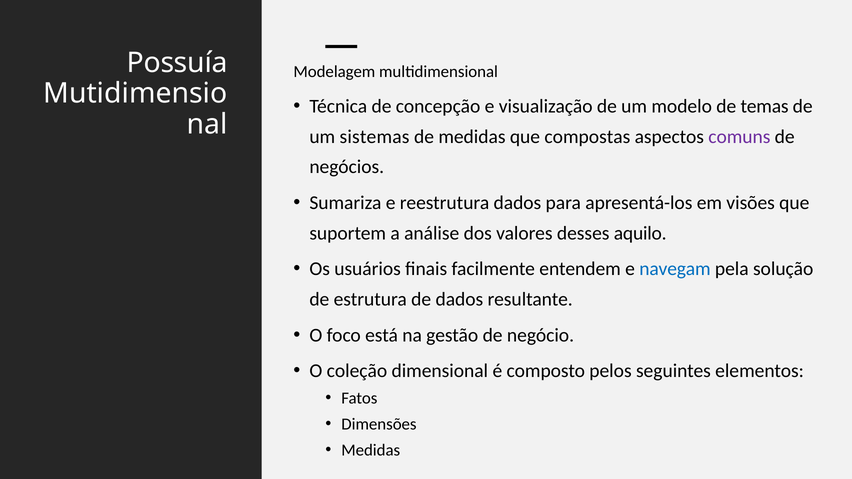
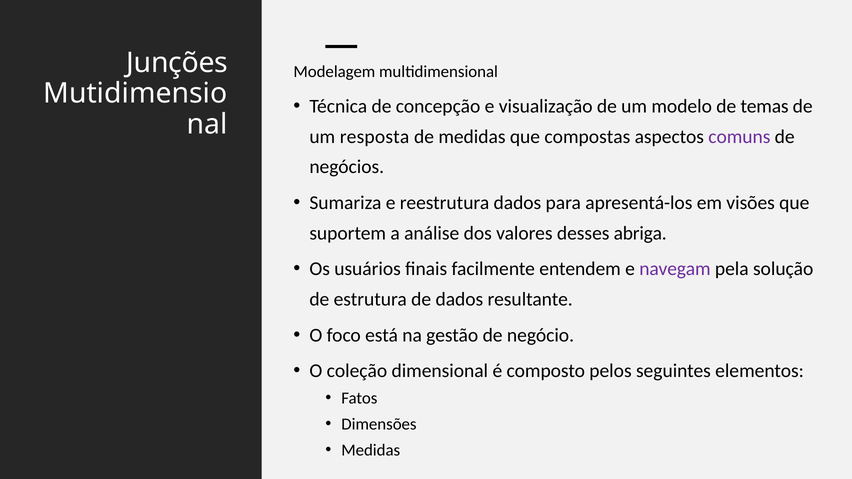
Possuía: Possuía -> Junções
sistemas: sistemas -> resposta
aquilo: aquilo -> abriga
navegam colour: blue -> purple
